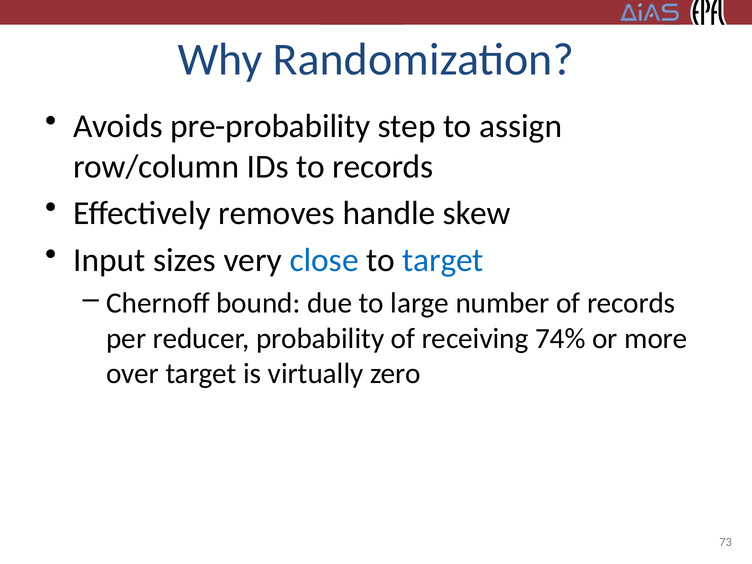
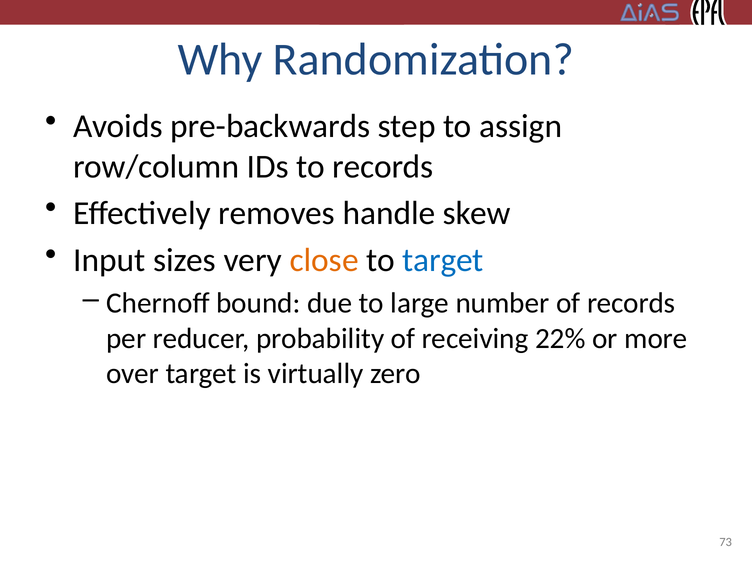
pre-probability: pre-probability -> pre-backwards
close colour: blue -> orange
74%: 74% -> 22%
